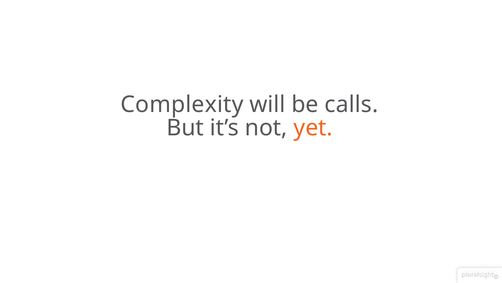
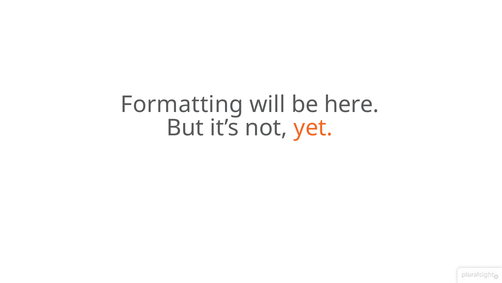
Complexity: Complexity -> Formatting
calls: calls -> here
